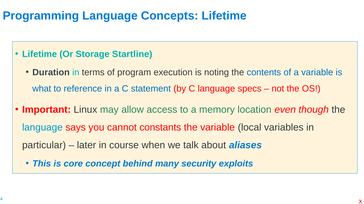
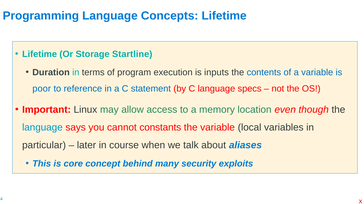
noting: noting -> inputs
what: what -> poor
